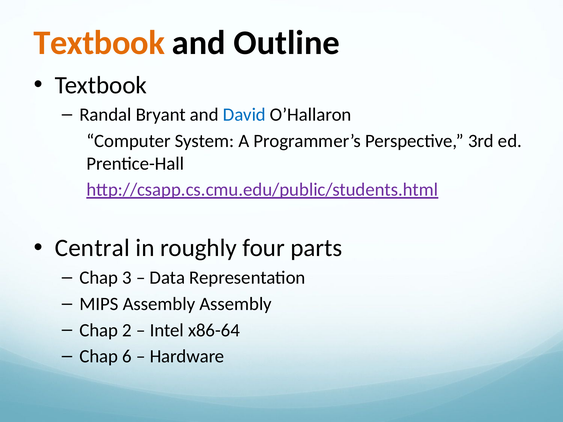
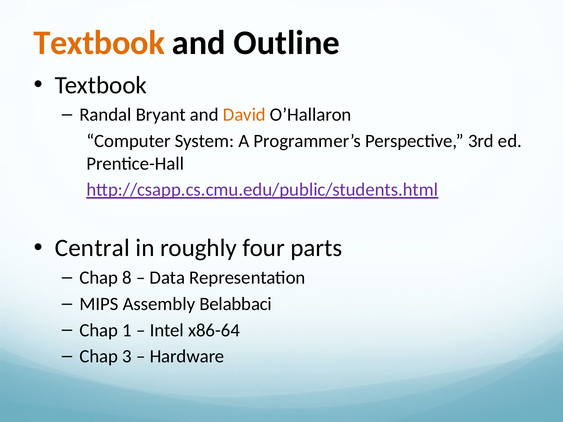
David colour: blue -> orange
3: 3 -> 8
Assembly Assembly: Assembly -> Belabbaci
2: 2 -> 1
6: 6 -> 3
